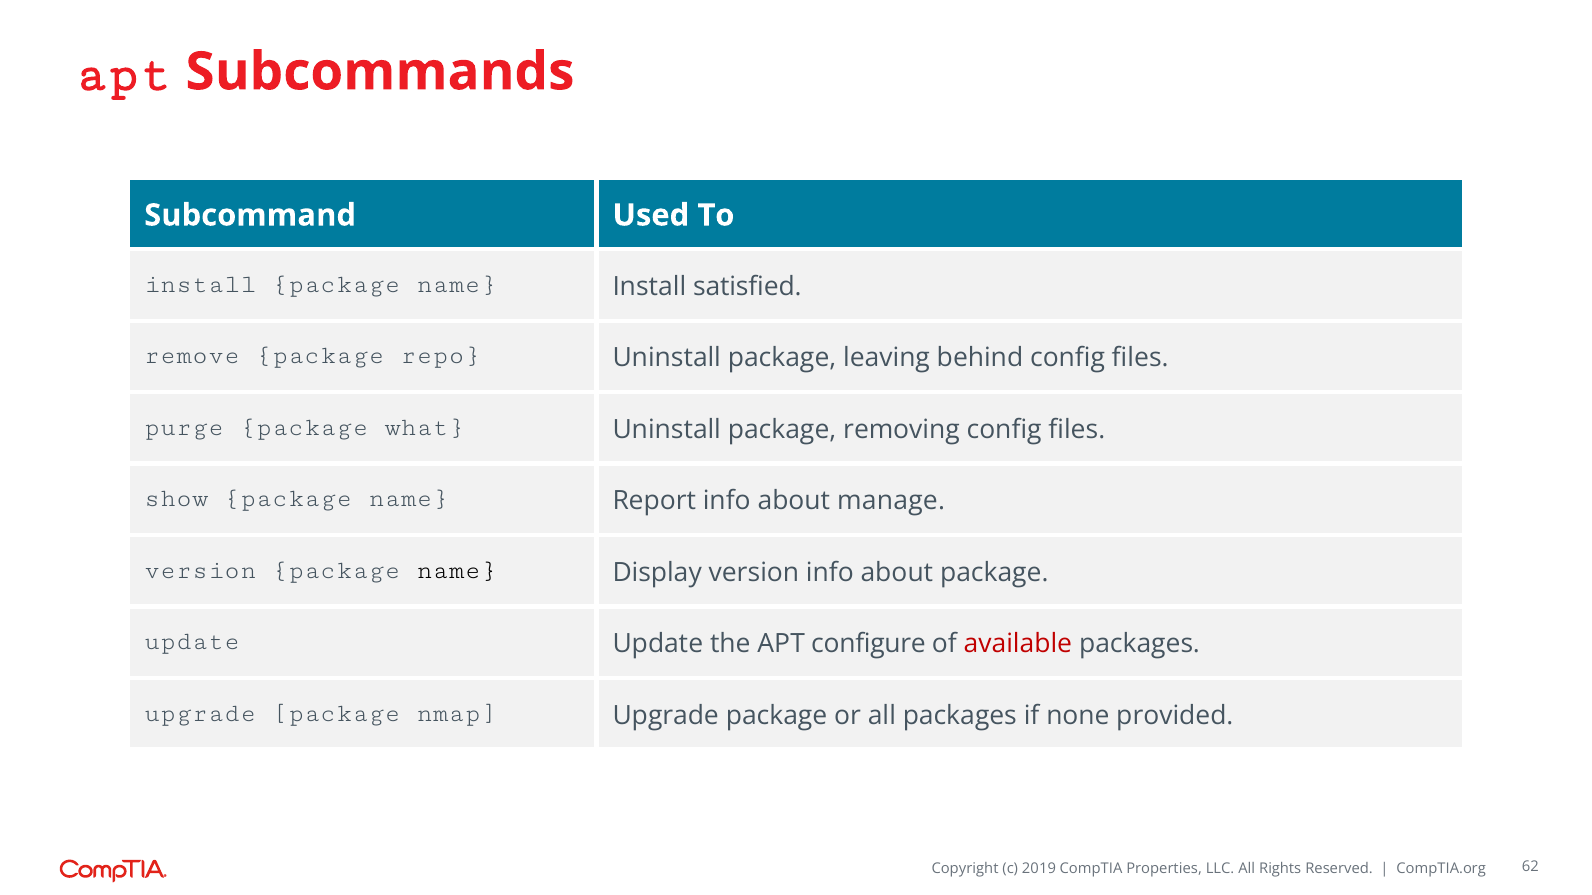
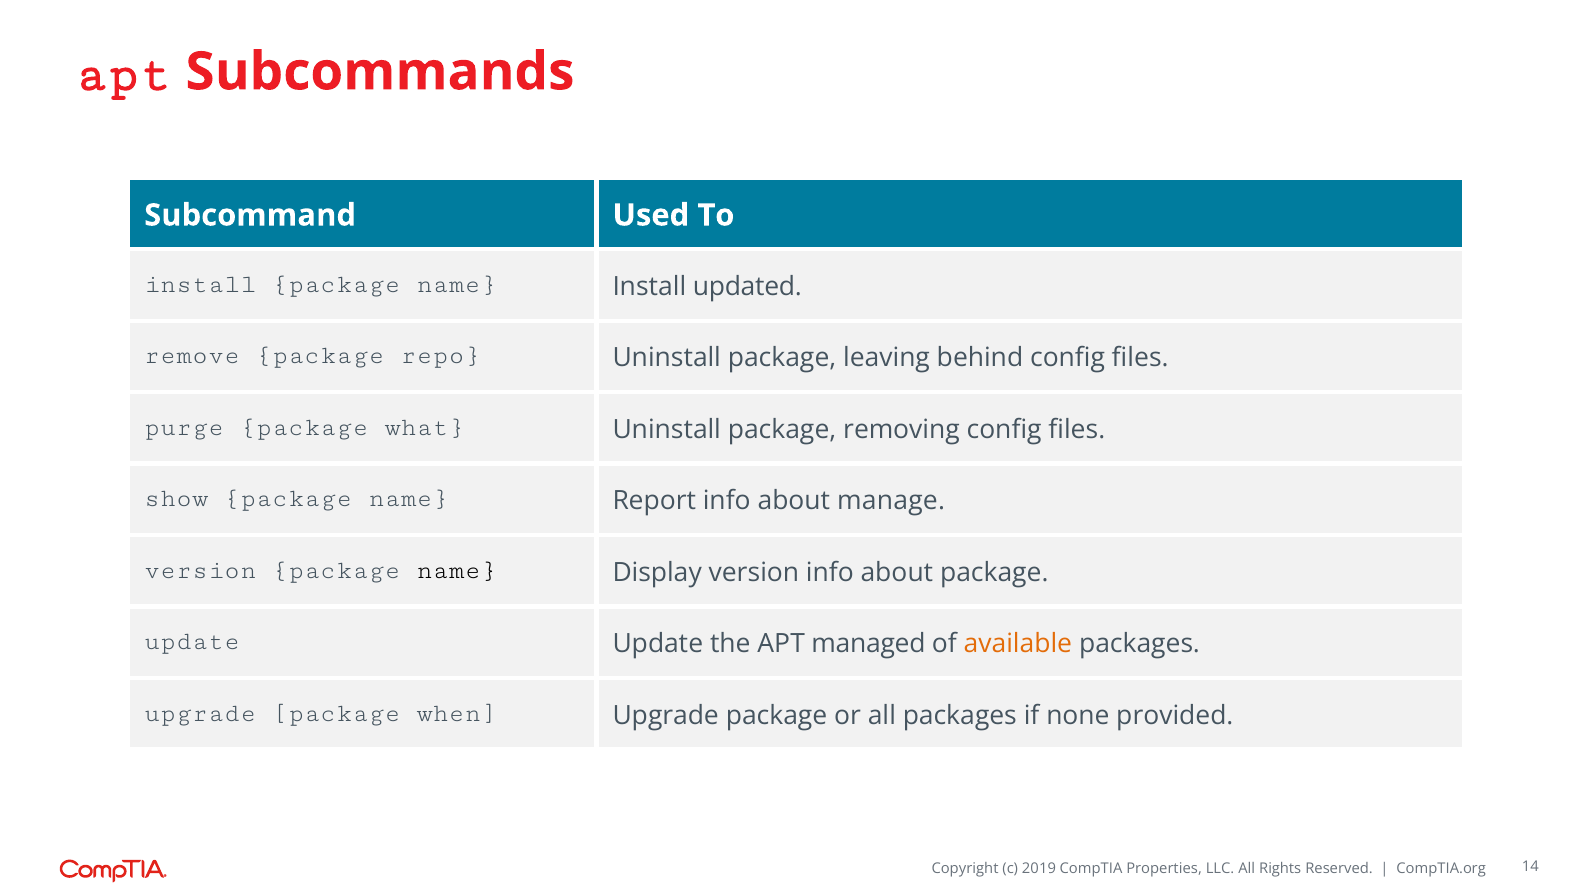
satisfied: satisfied -> updated
configure: configure -> managed
available colour: red -> orange
nmap: nmap -> when
62: 62 -> 14
